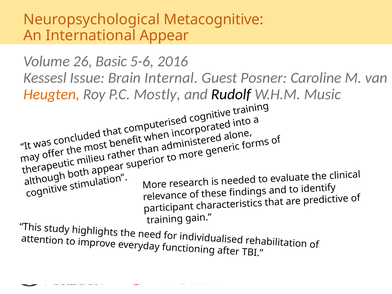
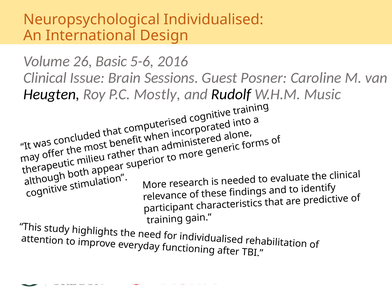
Neuropsychological Metacognitive: Metacognitive -> Individualised
International Appear: Appear -> Design
Kessesl at (45, 78): Kessesl -> Clinical
Internal: Internal -> Sessions
Heugten colour: orange -> black
